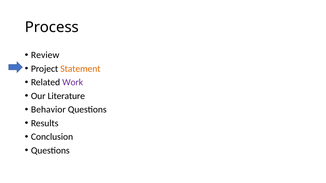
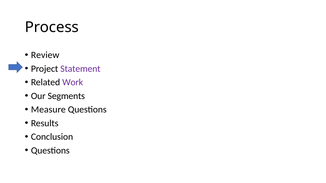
Statement colour: orange -> purple
Literature: Literature -> Segments
Behavior: Behavior -> Measure
